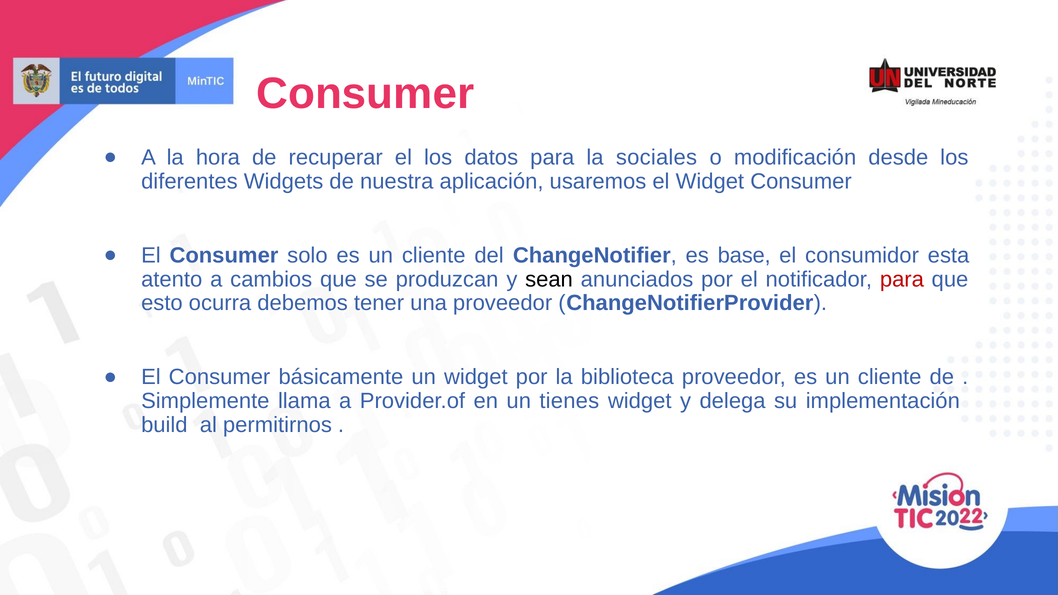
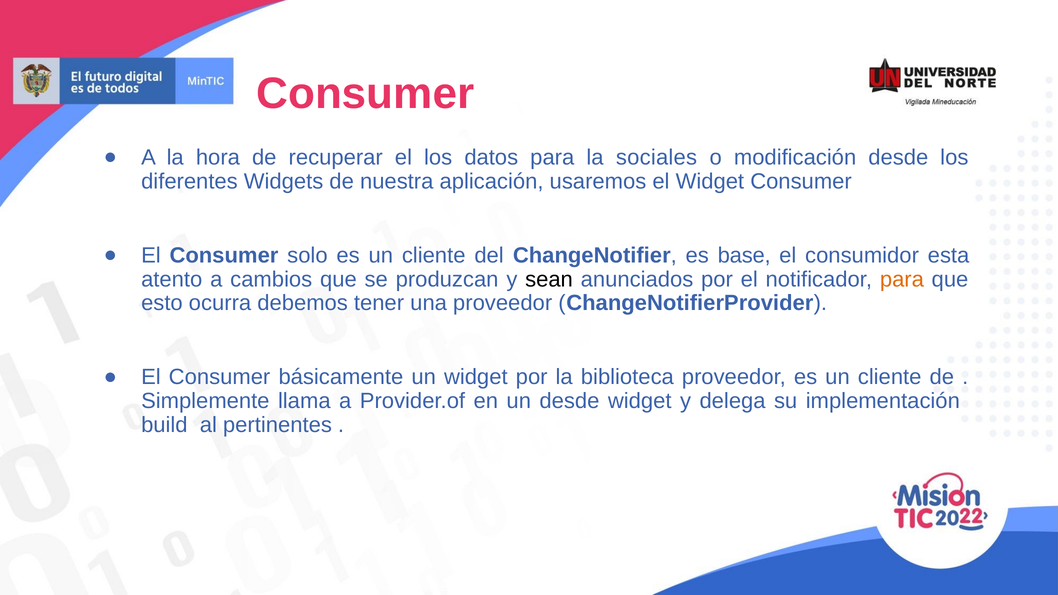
para at (902, 279) colour: red -> orange
un tienes: tienes -> desde
permitirnos: permitirnos -> pertinentes
